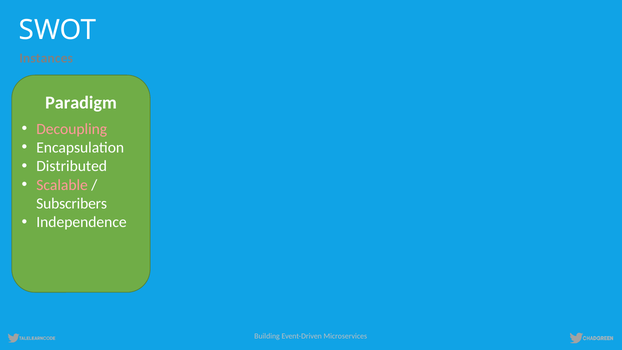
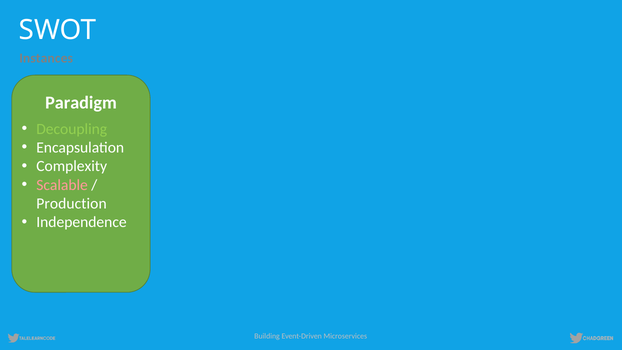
Decoupling colour: pink -> light green
Distributed: Distributed -> Complexity
Subscribers: Subscribers -> Production
